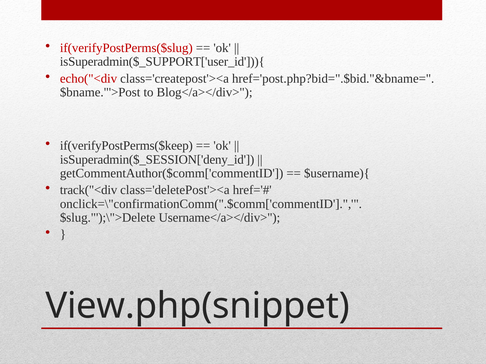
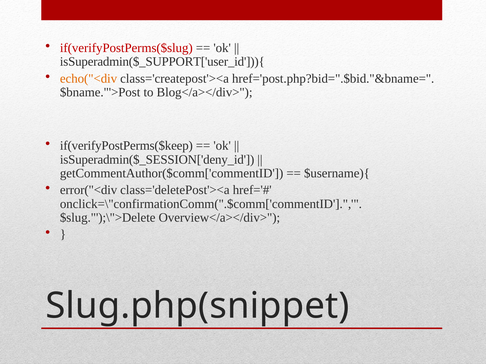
echo("<div colour: red -> orange
track("<div: track("<div -> error("<div
Username</a></div>: Username</a></div> -> Overview</a></div>
View.php(snippet: View.php(snippet -> Slug.php(snippet
